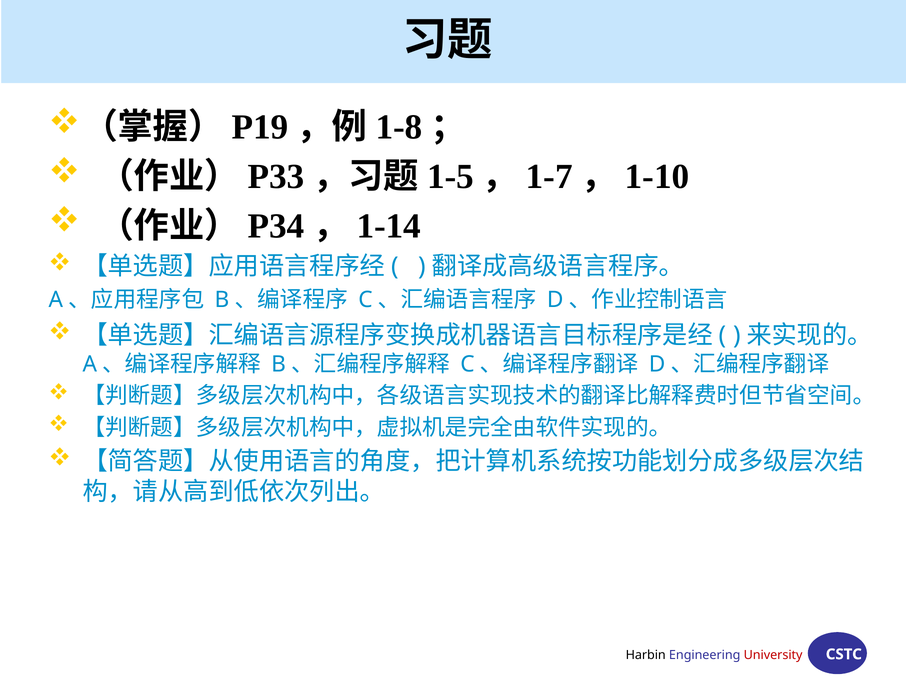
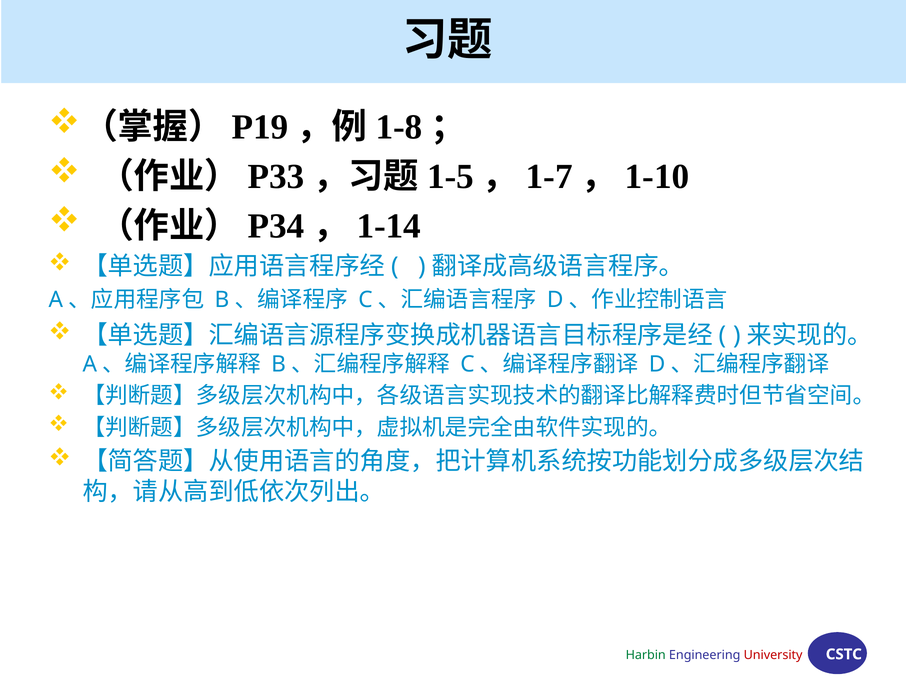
Harbin colour: black -> green
